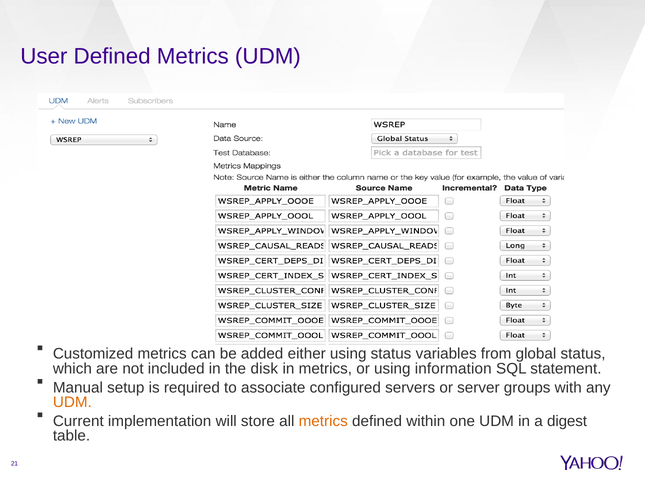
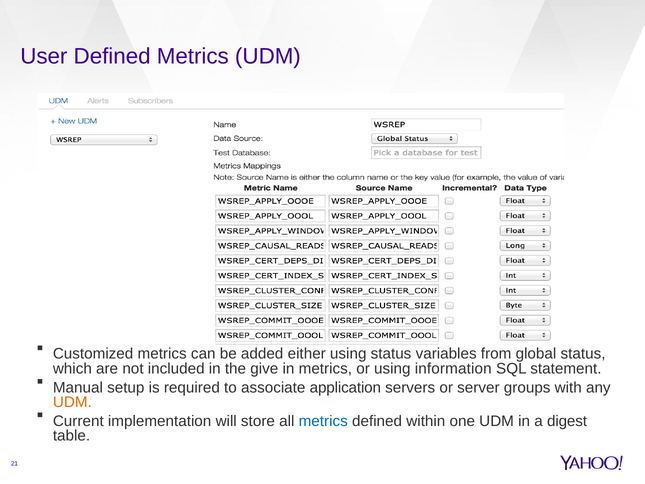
disk: disk -> give
configured: configured -> application
metrics at (323, 421) colour: orange -> blue
